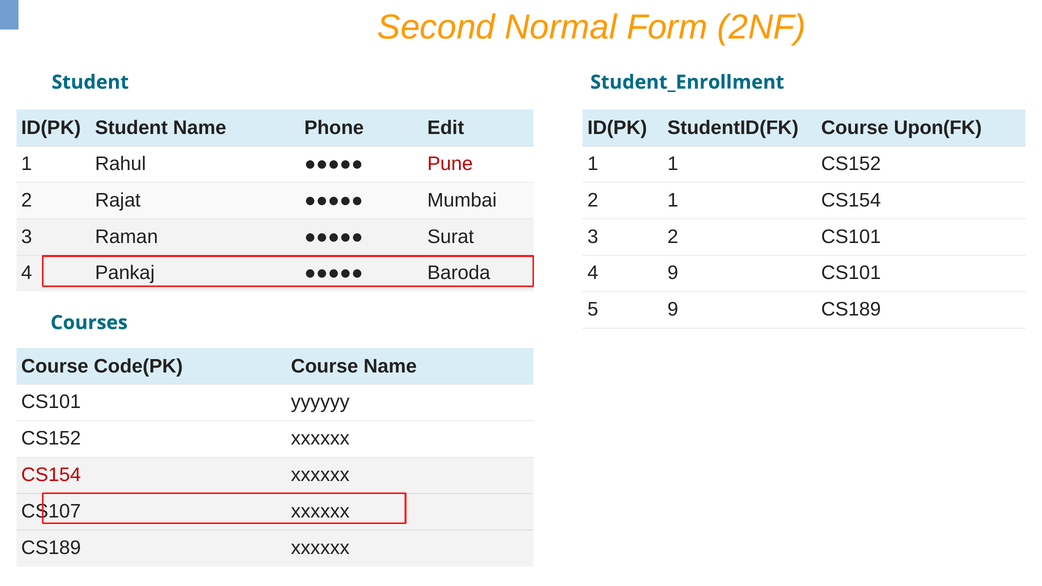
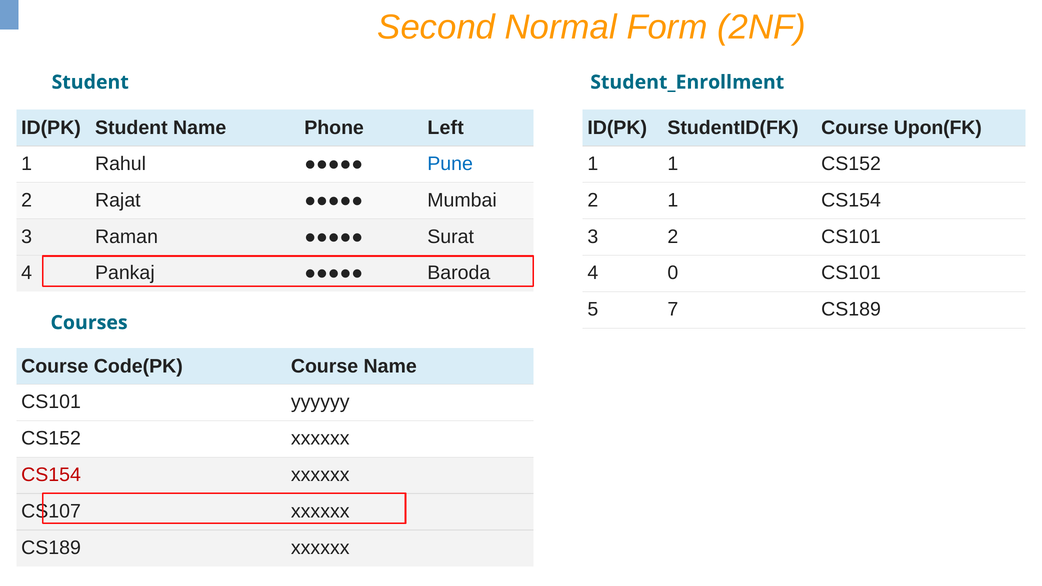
Edit: Edit -> Left
Pune colour: red -> blue
4 9: 9 -> 0
5 9: 9 -> 7
